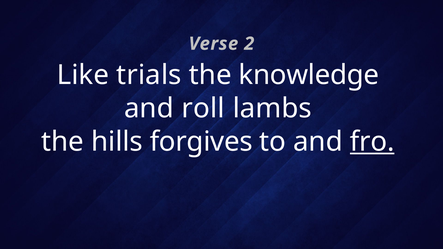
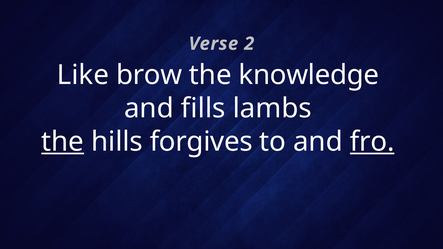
trials: trials -> brow
roll: roll -> fills
the at (63, 142) underline: none -> present
